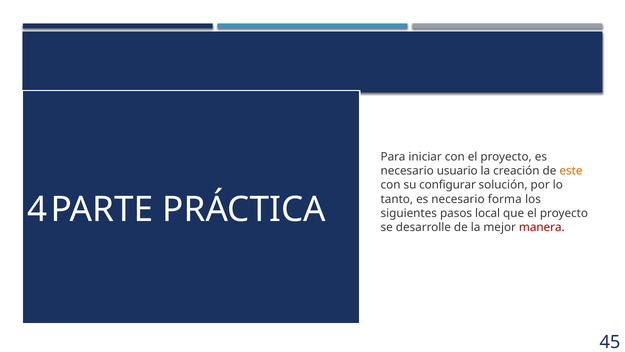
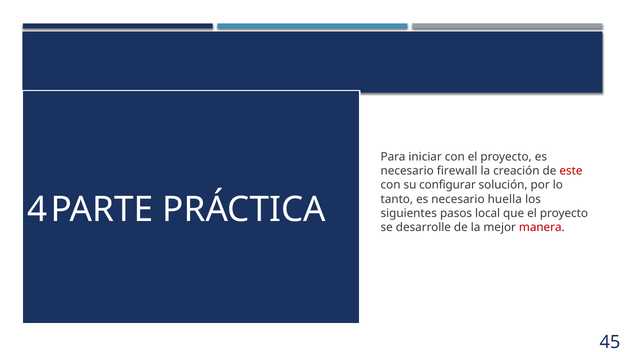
usuario: usuario -> firewall
este colour: orange -> red
forma: forma -> huella
